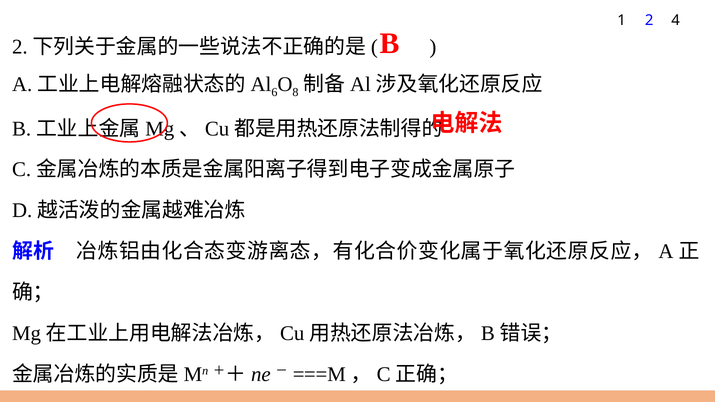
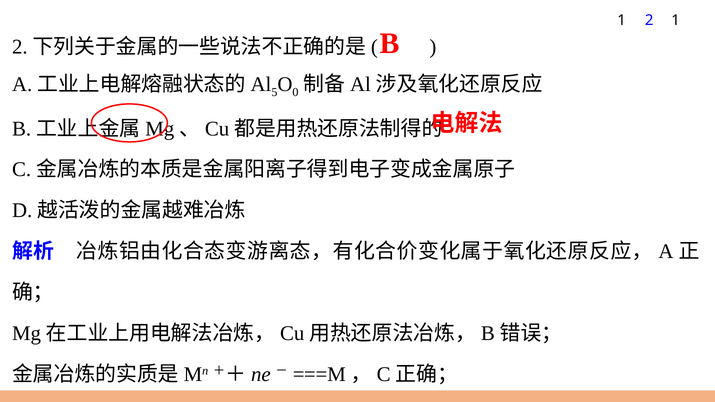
2 4: 4 -> 1
6: 6 -> 5
8: 8 -> 0
